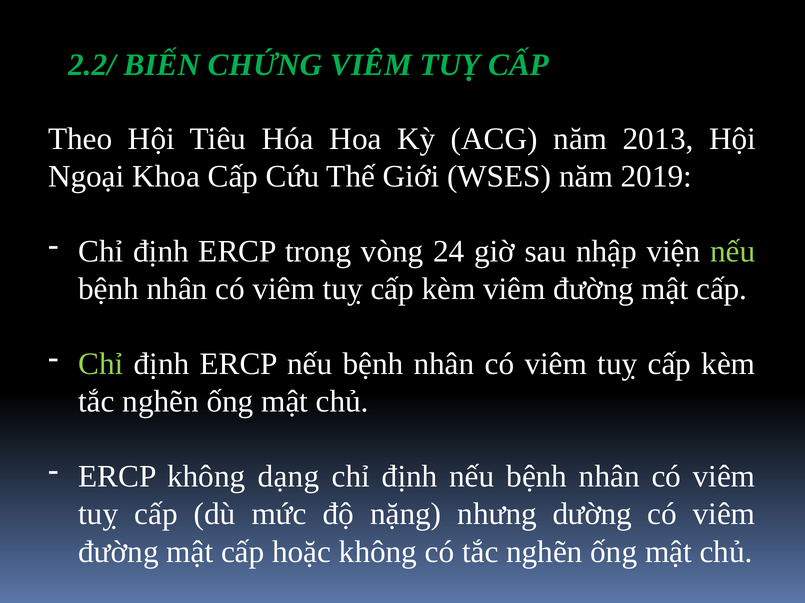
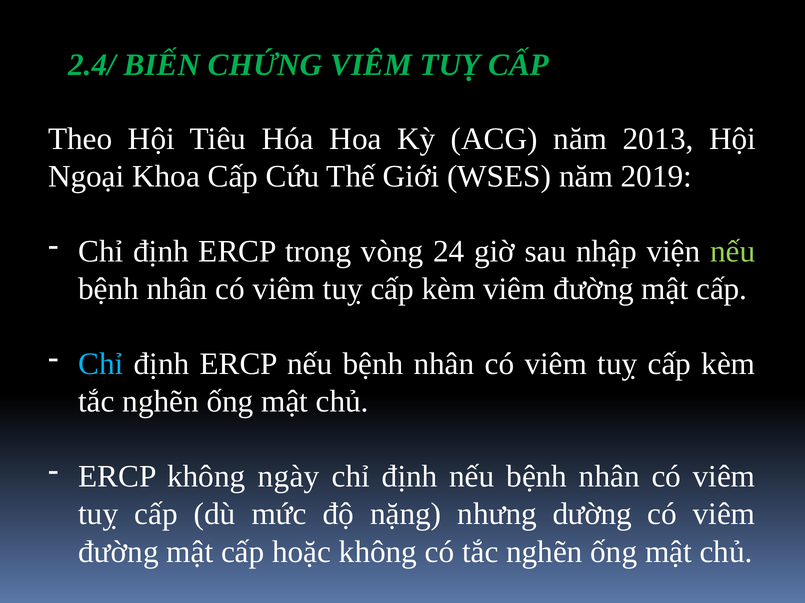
2.2/: 2.2/ -> 2.4/
Chỉ at (101, 364) colour: light green -> light blue
dạng: dạng -> ngày
